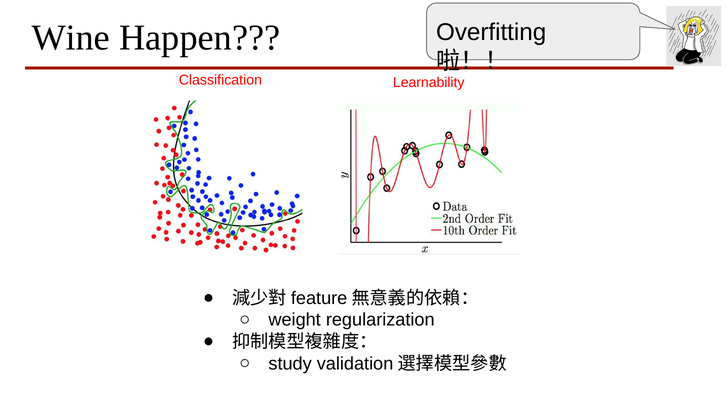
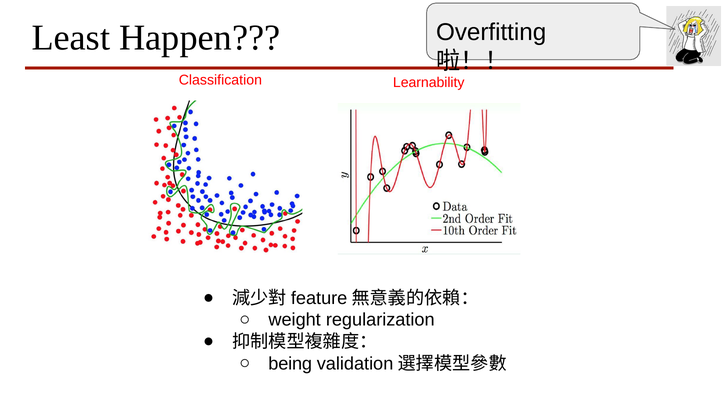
Wine: Wine -> Least
study: study -> being
